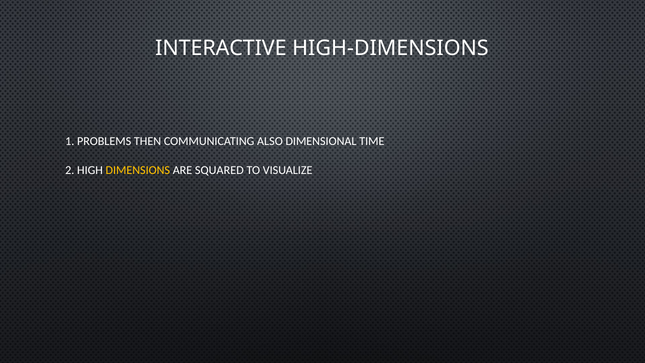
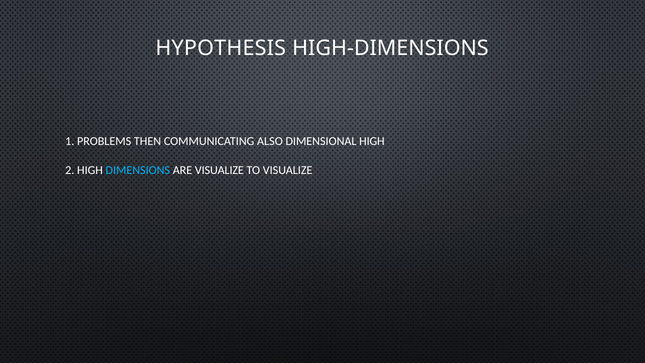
INTERACTIVE: INTERACTIVE -> HYPOTHESIS
DIMENSIONAL TIME: TIME -> HIGH
DIMENSIONS colour: yellow -> light blue
ARE SQUARED: SQUARED -> VISUALIZE
